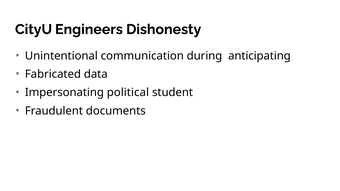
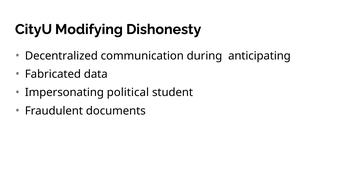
Engineers: Engineers -> Modifying
Unintentional: Unintentional -> Decentralized
